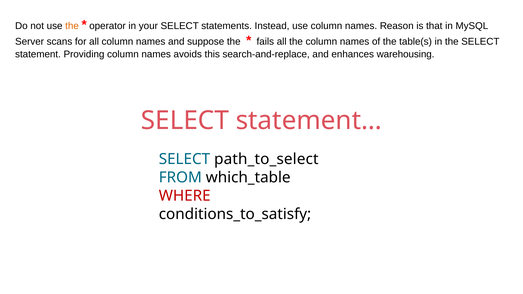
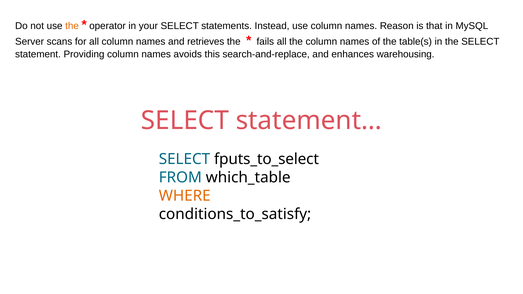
suppose: suppose -> retrieves
path_to_select: path_to_select -> fputs_to_select
WHERE colour: red -> orange
